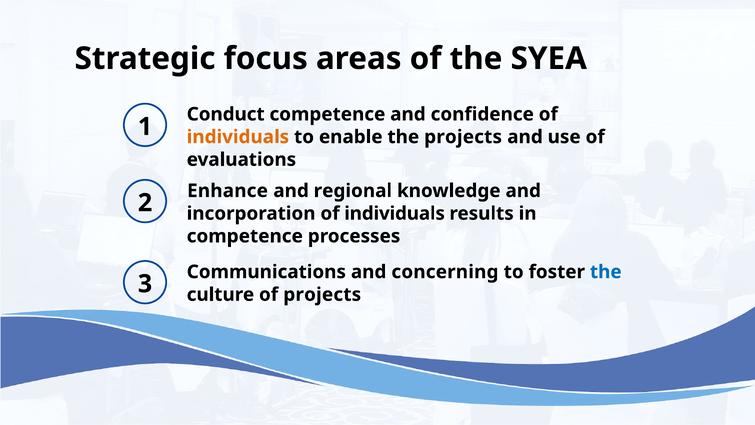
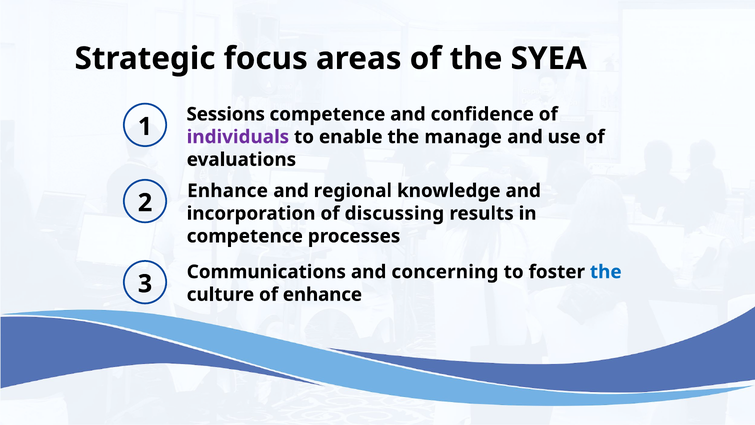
Conduct: Conduct -> Sessions
individuals at (238, 137) colour: orange -> purple
the projects: projects -> manage
incorporation of individuals: individuals -> discussing
of projects: projects -> enhance
